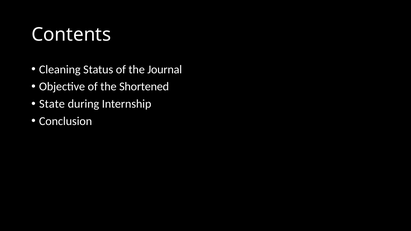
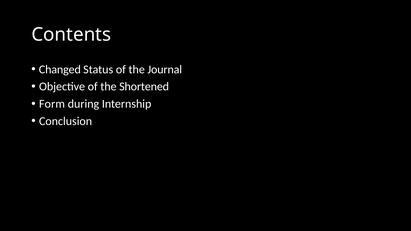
Cleaning: Cleaning -> Changed
State: State -> Form
